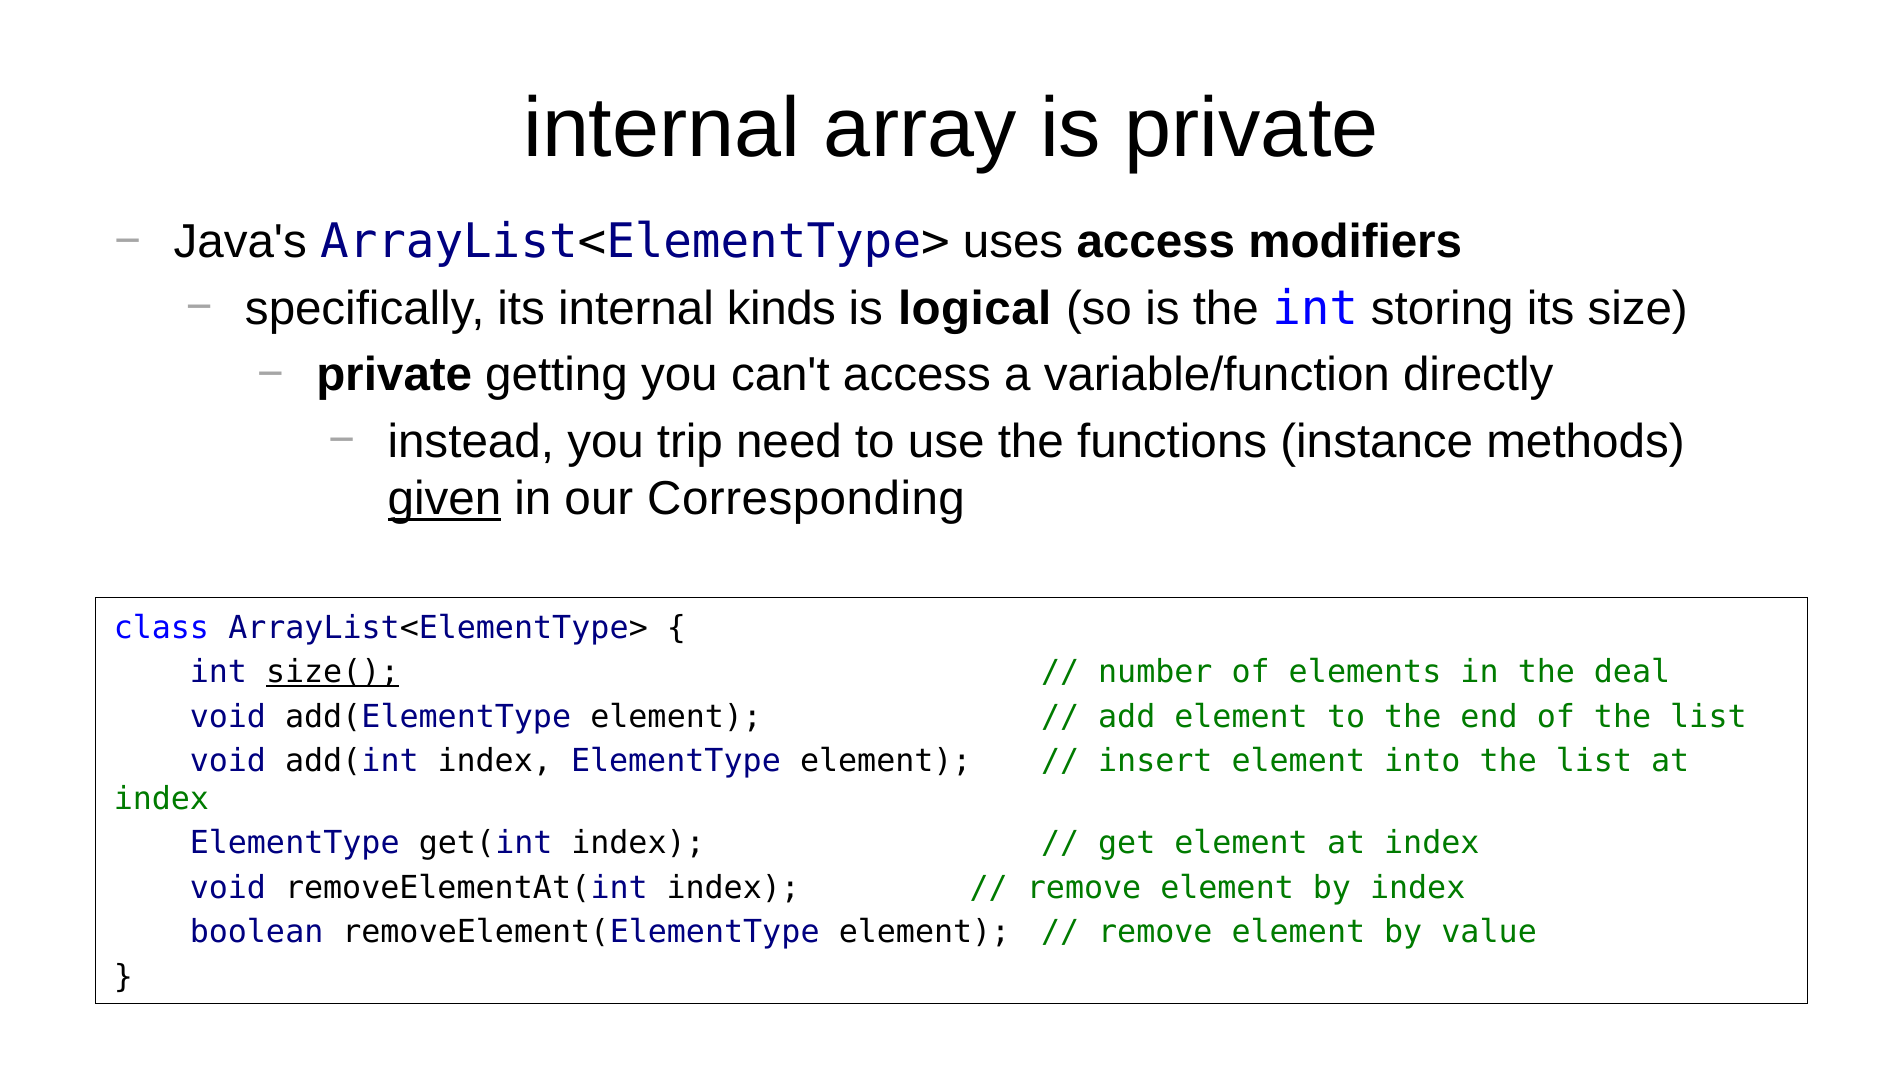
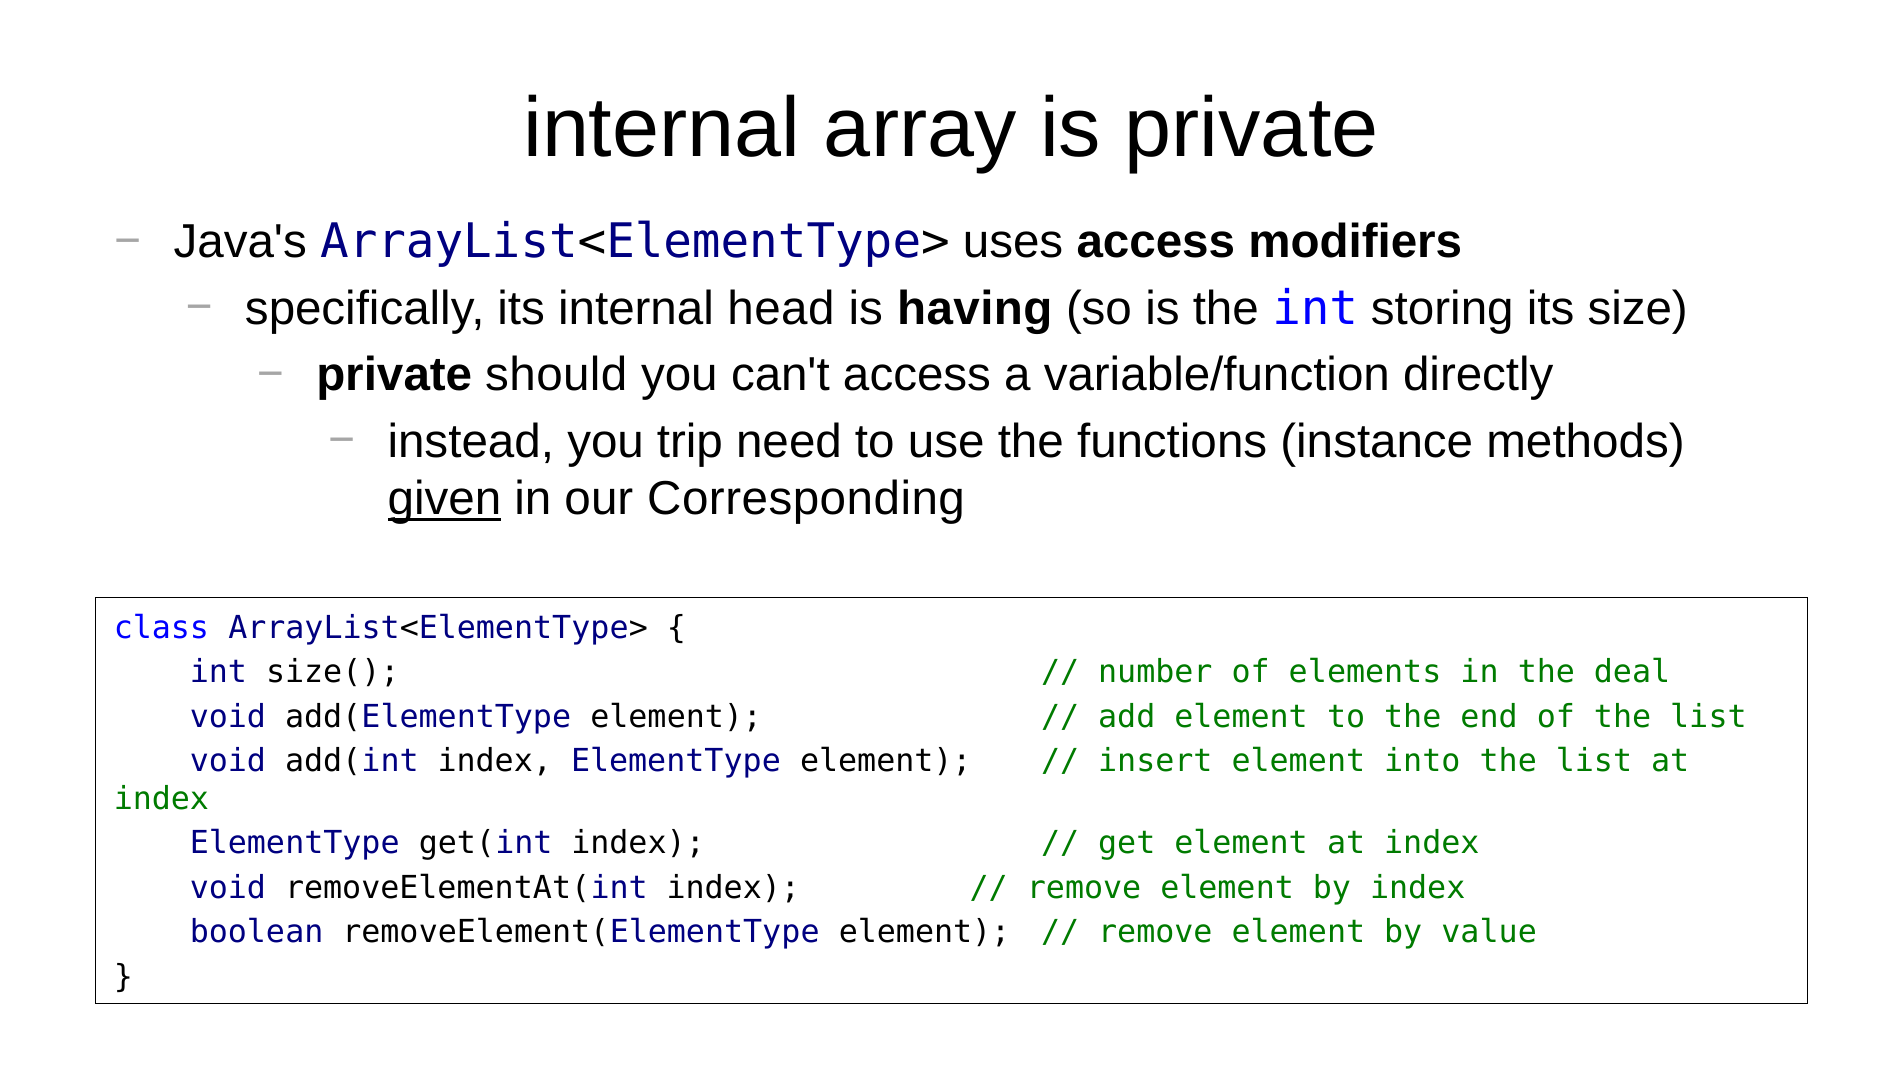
kinds: kinds -> head
logical: logical -> having
getting: getting -> should
size( underline: present -> none
